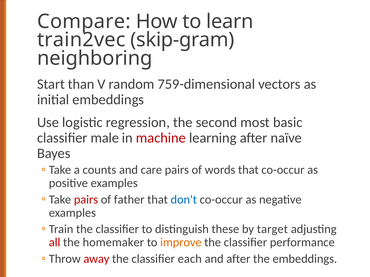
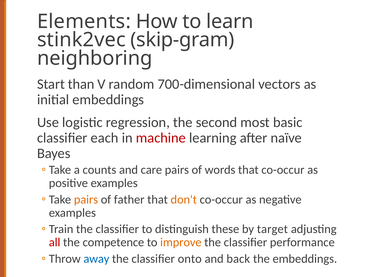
Compare: Compare -> Elements
train2vec: train2vec -> stink2vec
759-dimensional: 759-dimensional -> 700-dimensional
male: male -> each
pairs at (86, 200) colour: red -> orange
don't colour: blue -> orange
homemaker: homemaker -> competence
away colour: red -> blue
each: each -> onto
and after: after -> back
